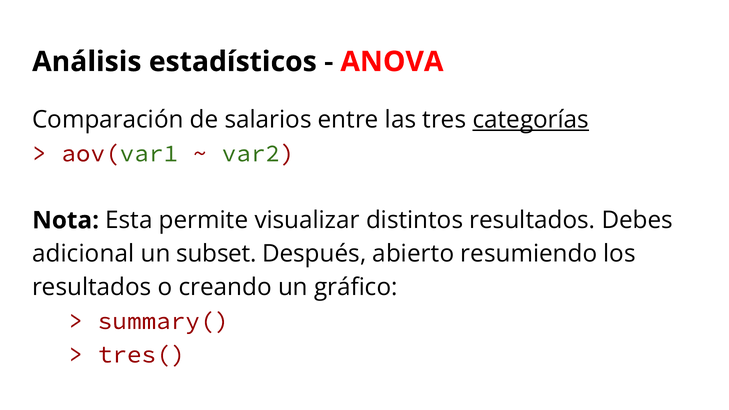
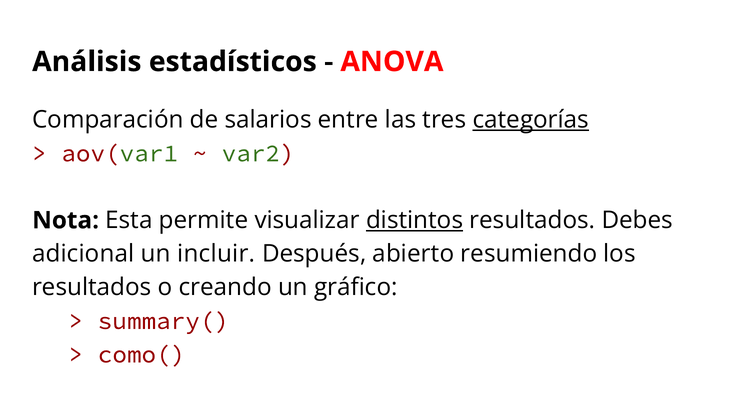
distintos underline: none -> present
subset: subset -> incluir
tres(: tres( -> como(
